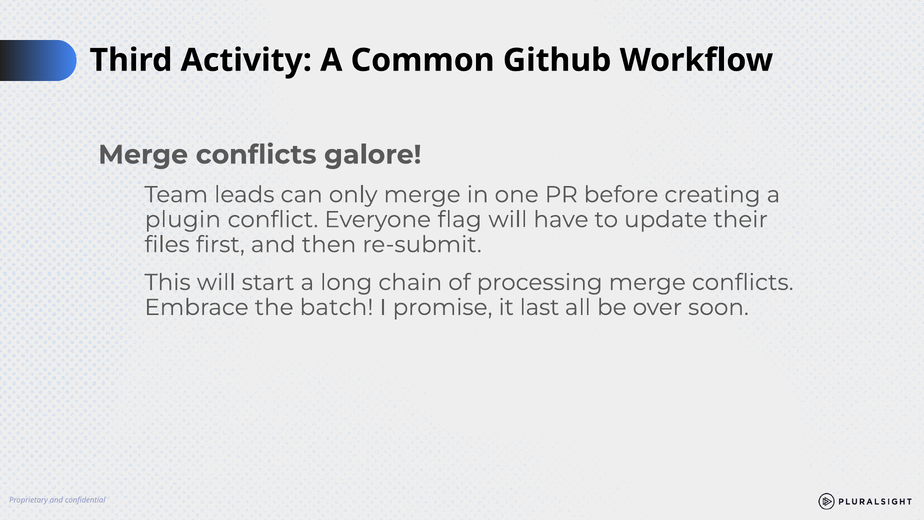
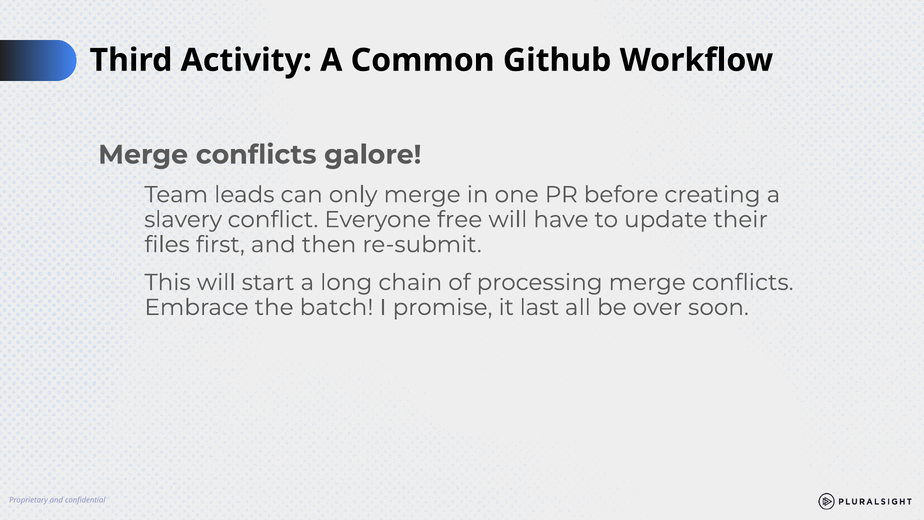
plugin: plugin -> slavery
flag: flag -> free
